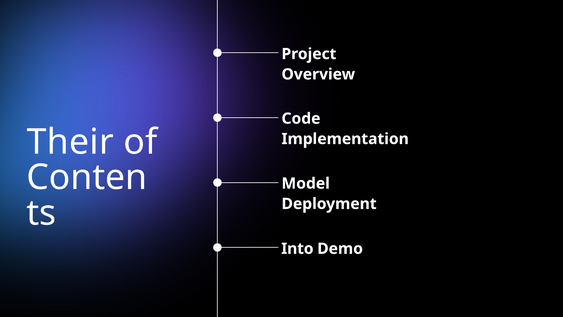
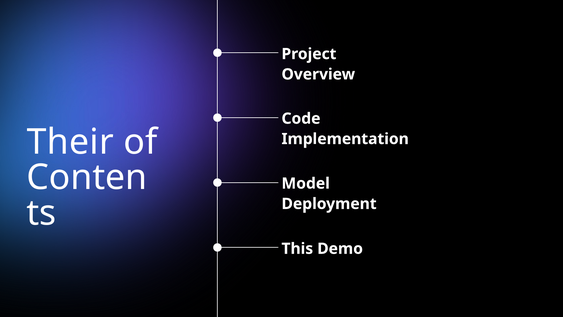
Into: Into -> This
